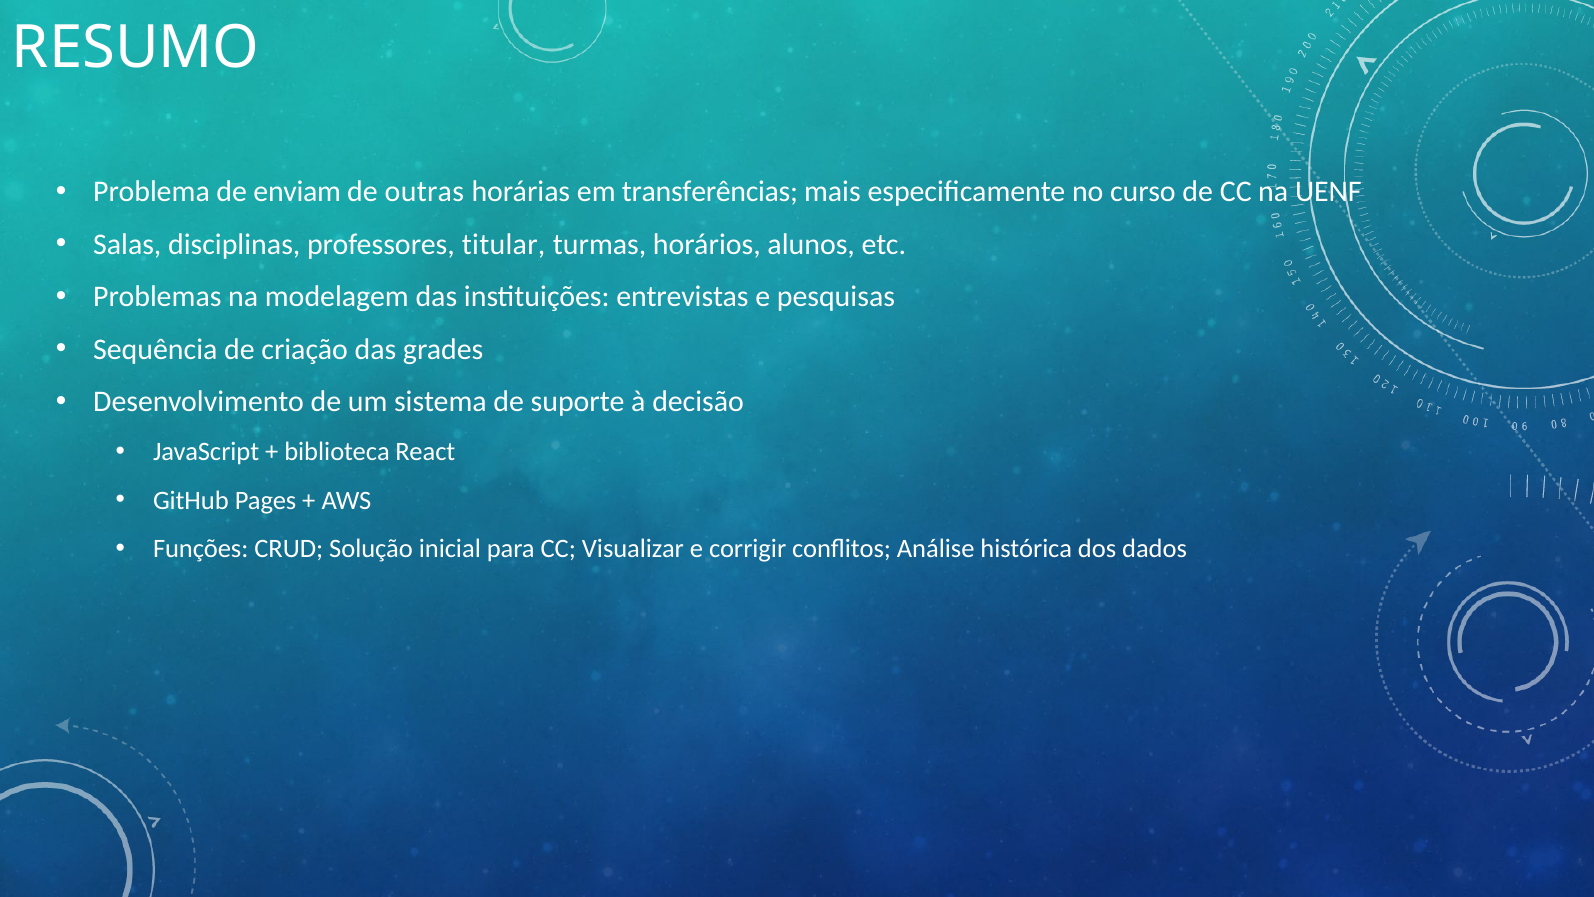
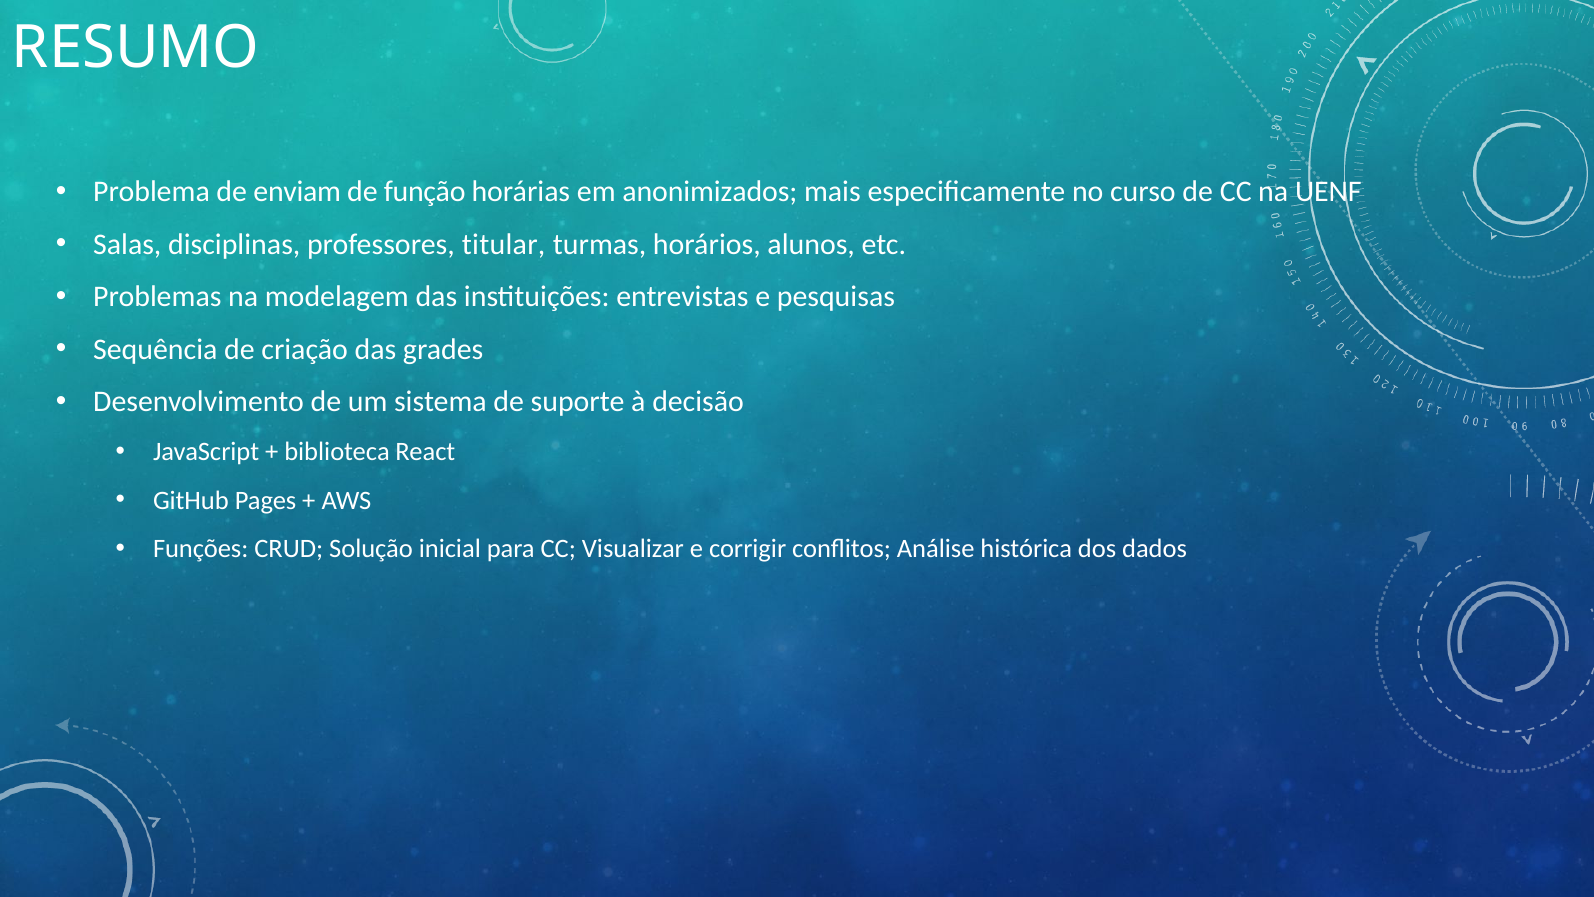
outras: outras -> função
transferências: transferências -> anonimizados
